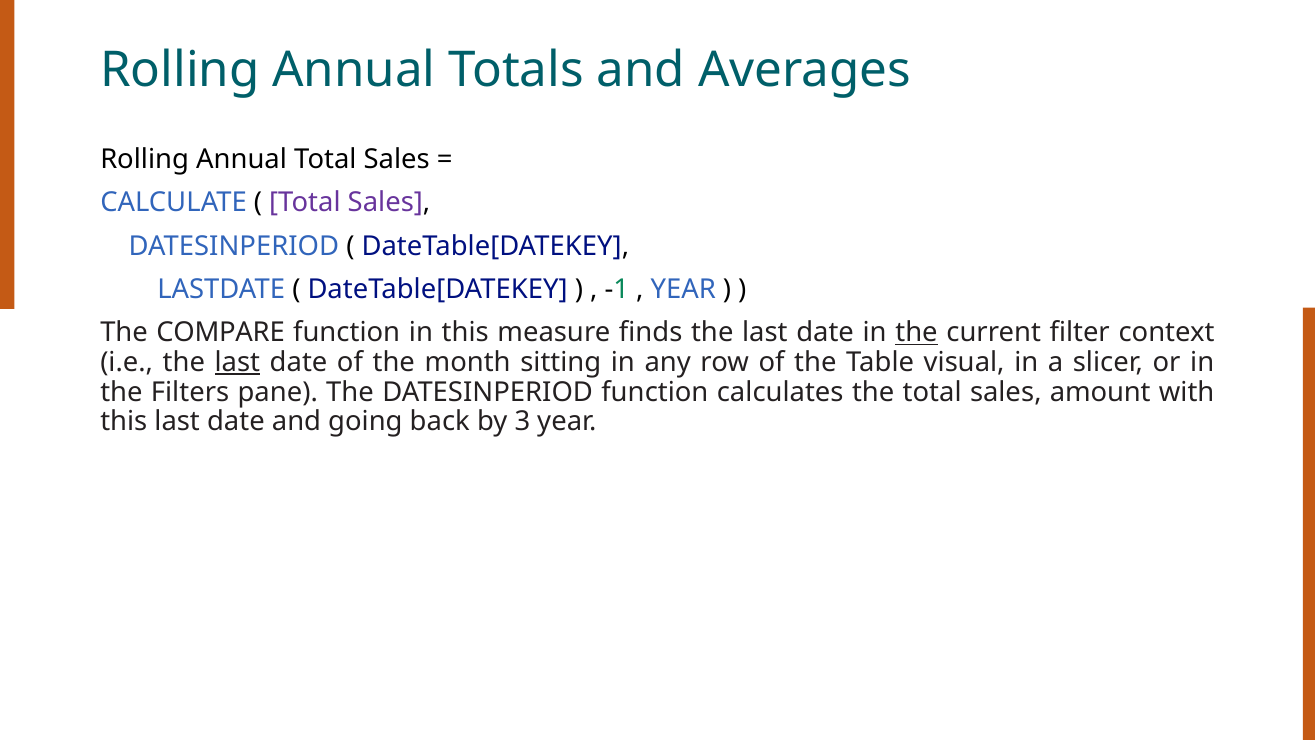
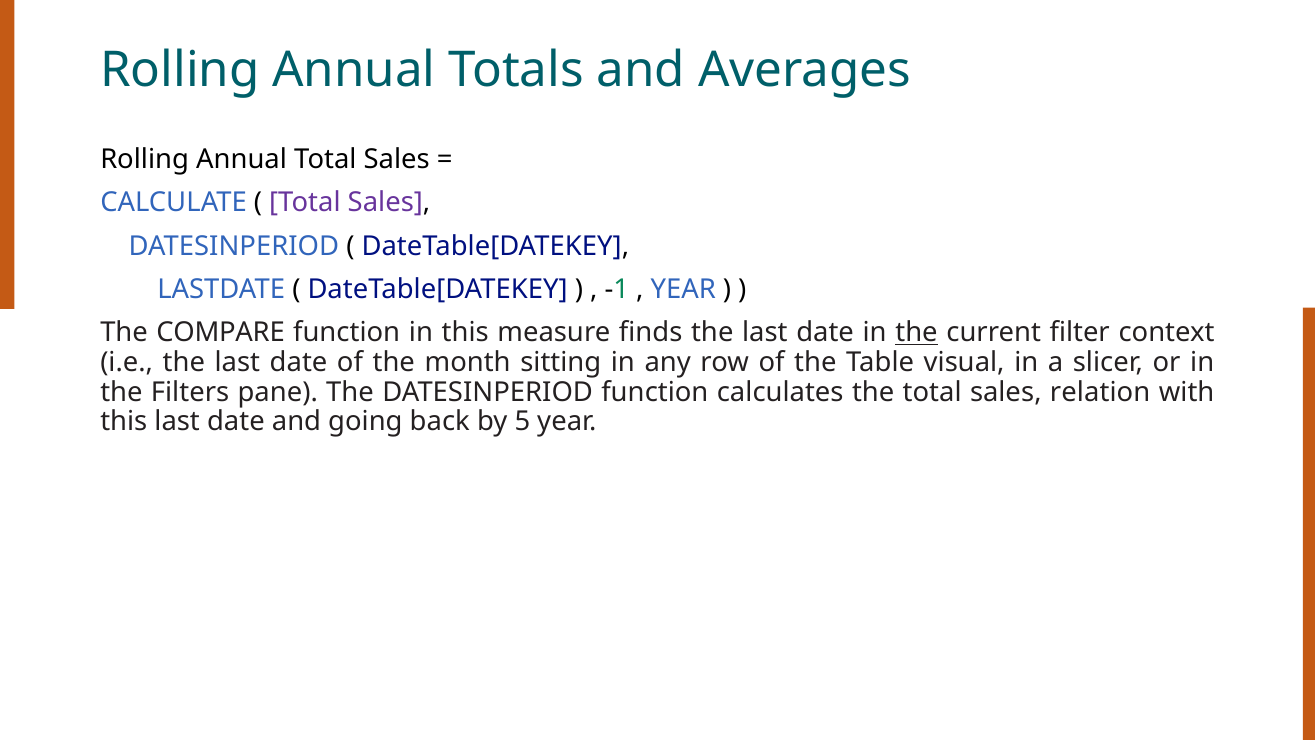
last at (237, 362) underline: present -> none
amount: amount -> relation
3: 3 -> 5
